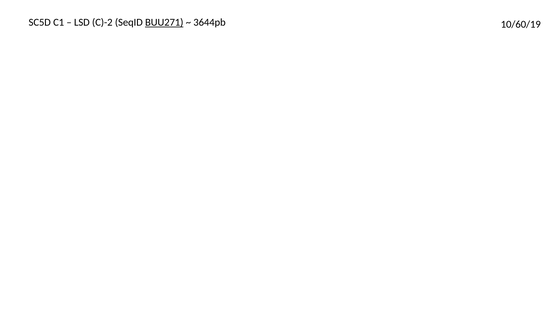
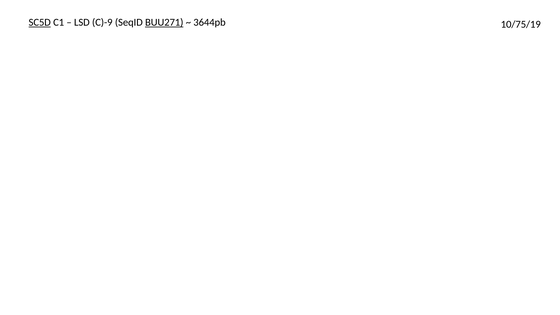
SC5D underline: none -> present
C)-2: C)-2 -> C)-9
10/60/19: 10/60/19 -> 10/75/19
